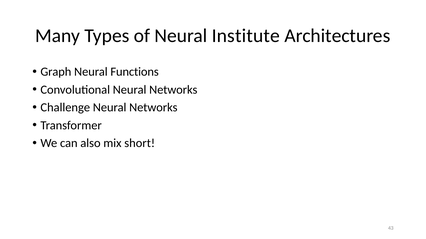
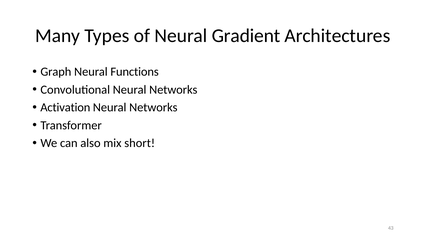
Institute: Institute -> Gradient
Challenge: Challenge -> Activation
